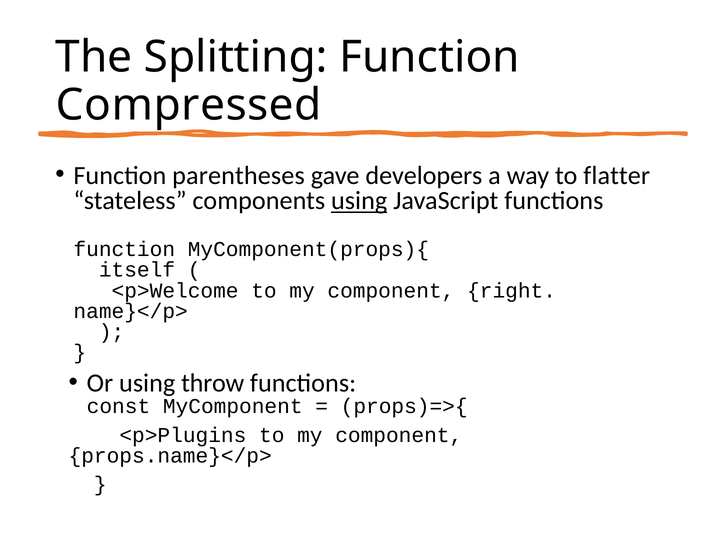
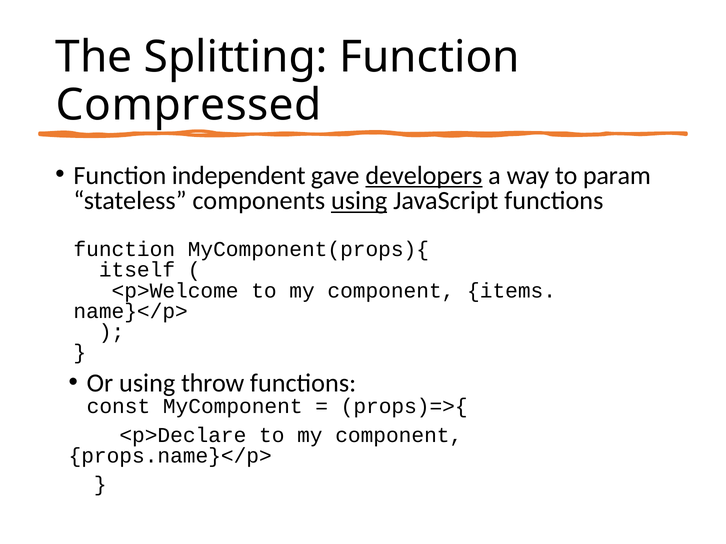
parentheses: parentheses -> independent
developers underline: none -> present
flatter: flatter -> param
right: right -> items
<p>Plugins: <p>Plugins -> <p>Declare
